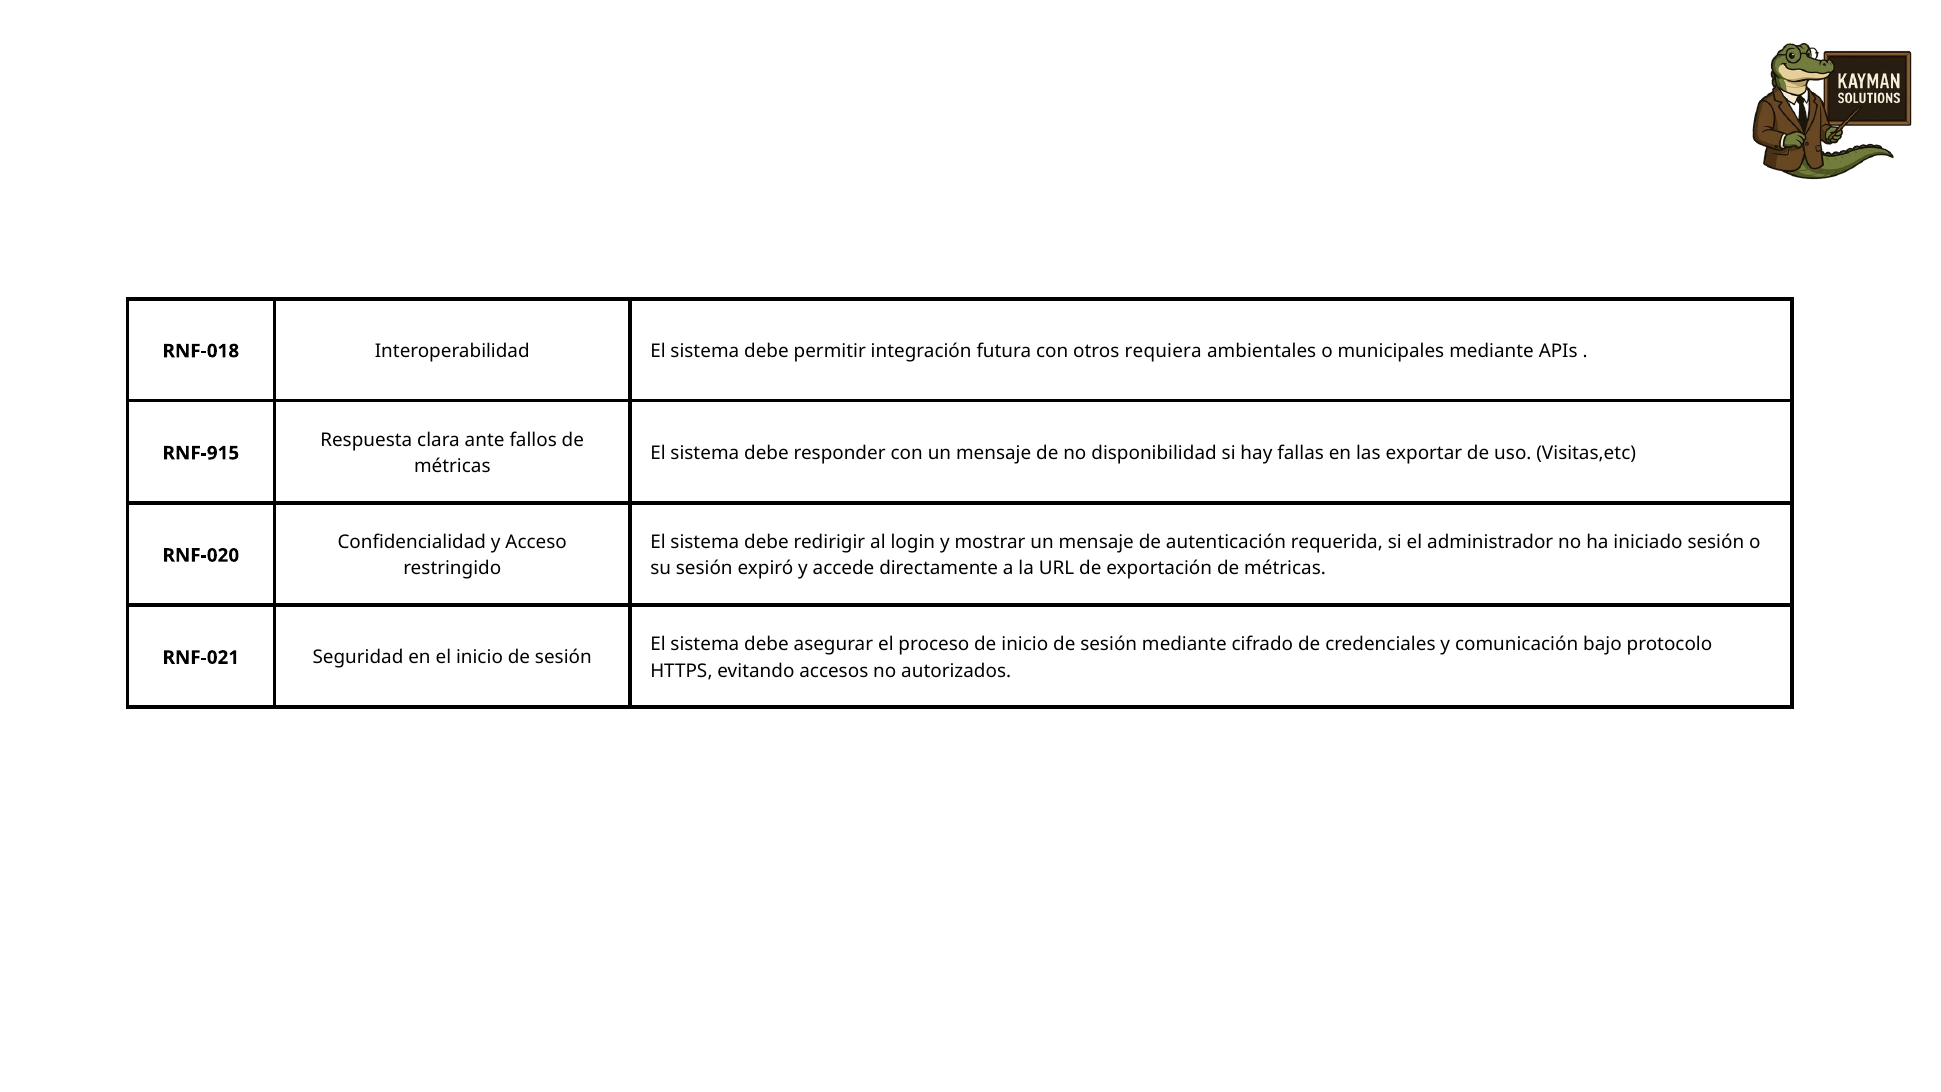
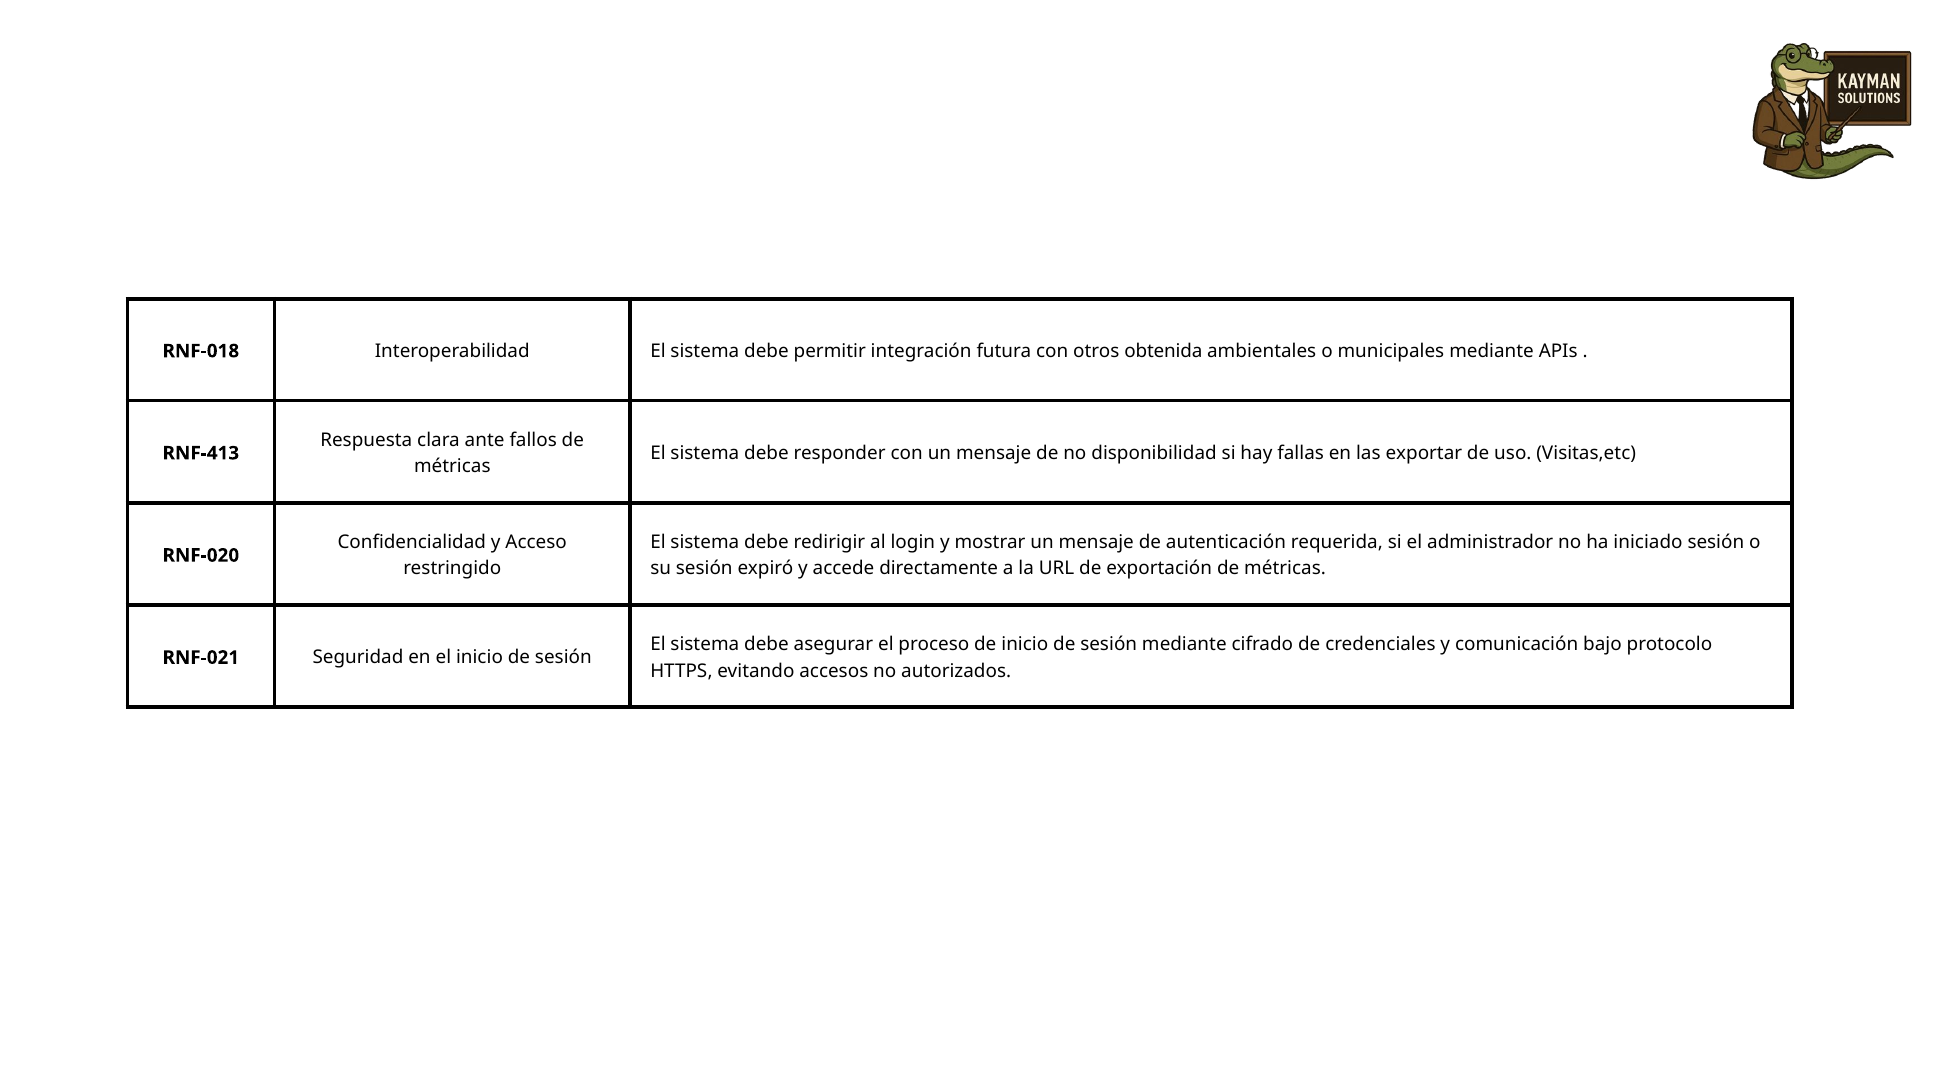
requiera: requiera -> obtenida
RNF-915: RNF-915 -> RNF-413
